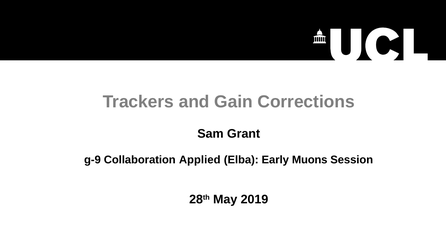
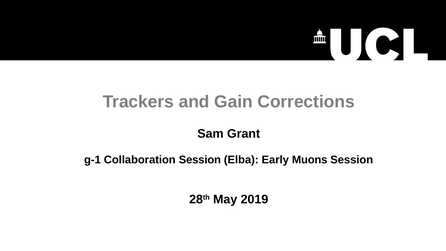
g-9: g-9 -> g-1
Collaboration Applied: Applied -> Session
